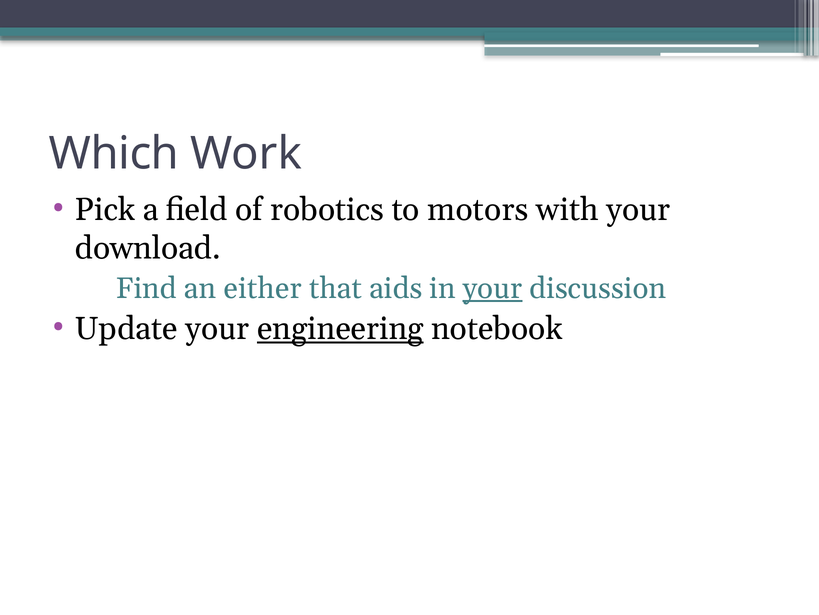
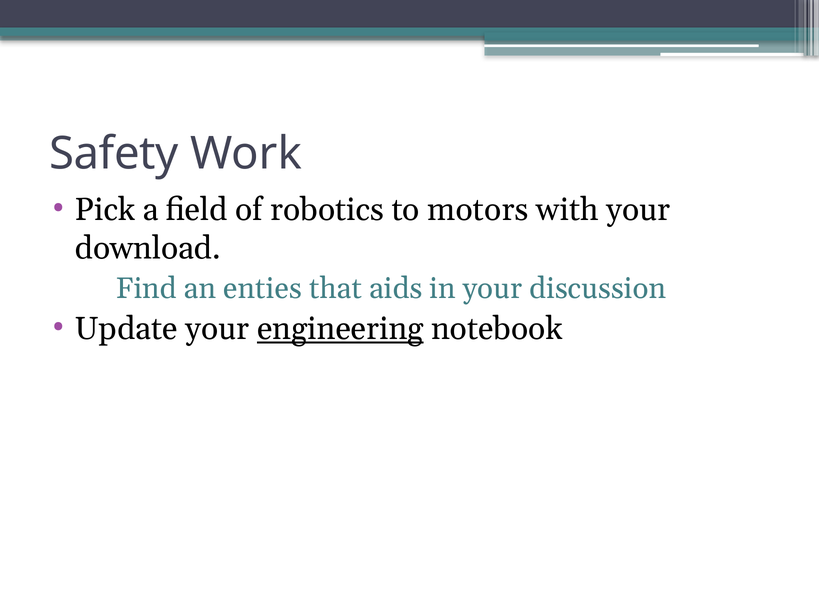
Which: Which -> Safety
either: either -> enties
your at (493, 288) underline: present -> none
